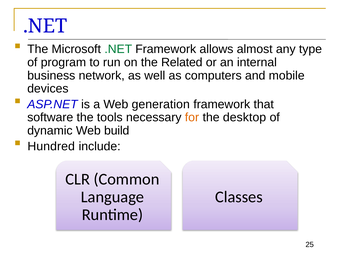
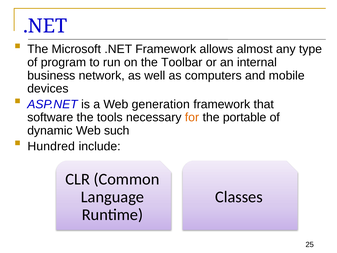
.NET at (118, 49) colour: green -> black
Related: Related -> Toolbar
desktop: desktop -> portable
build: build -> such
